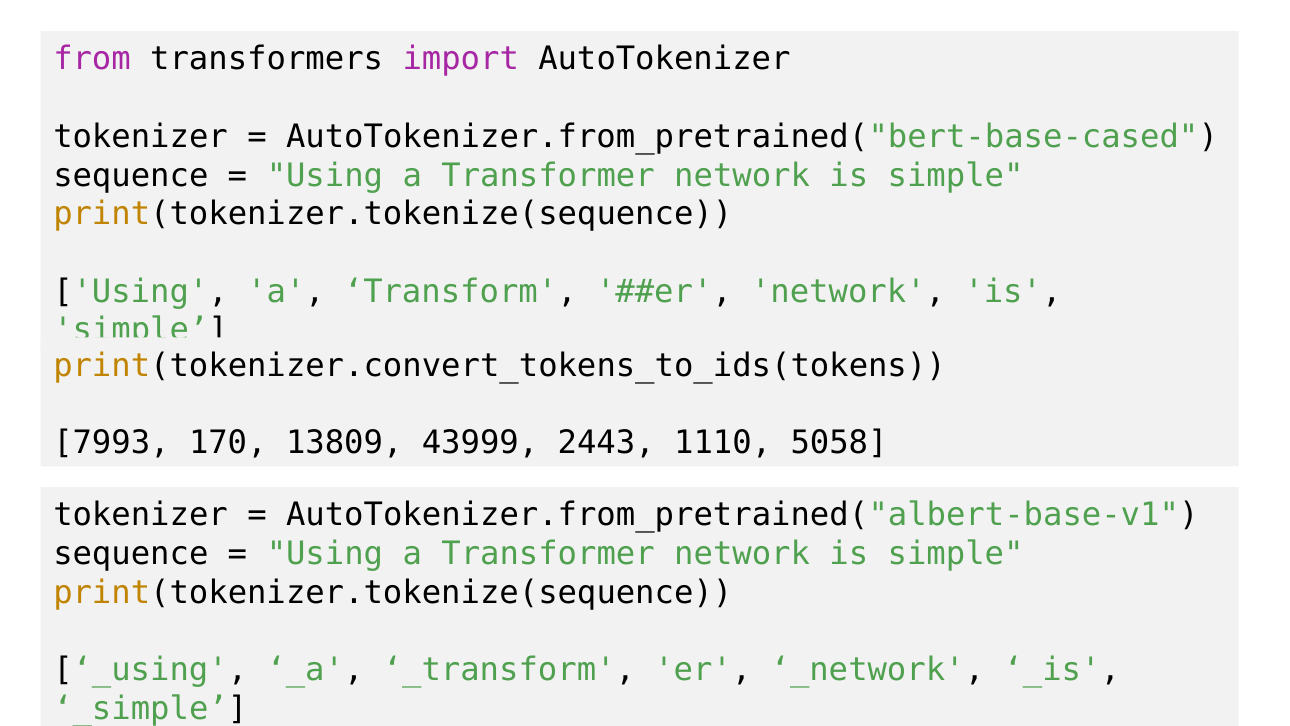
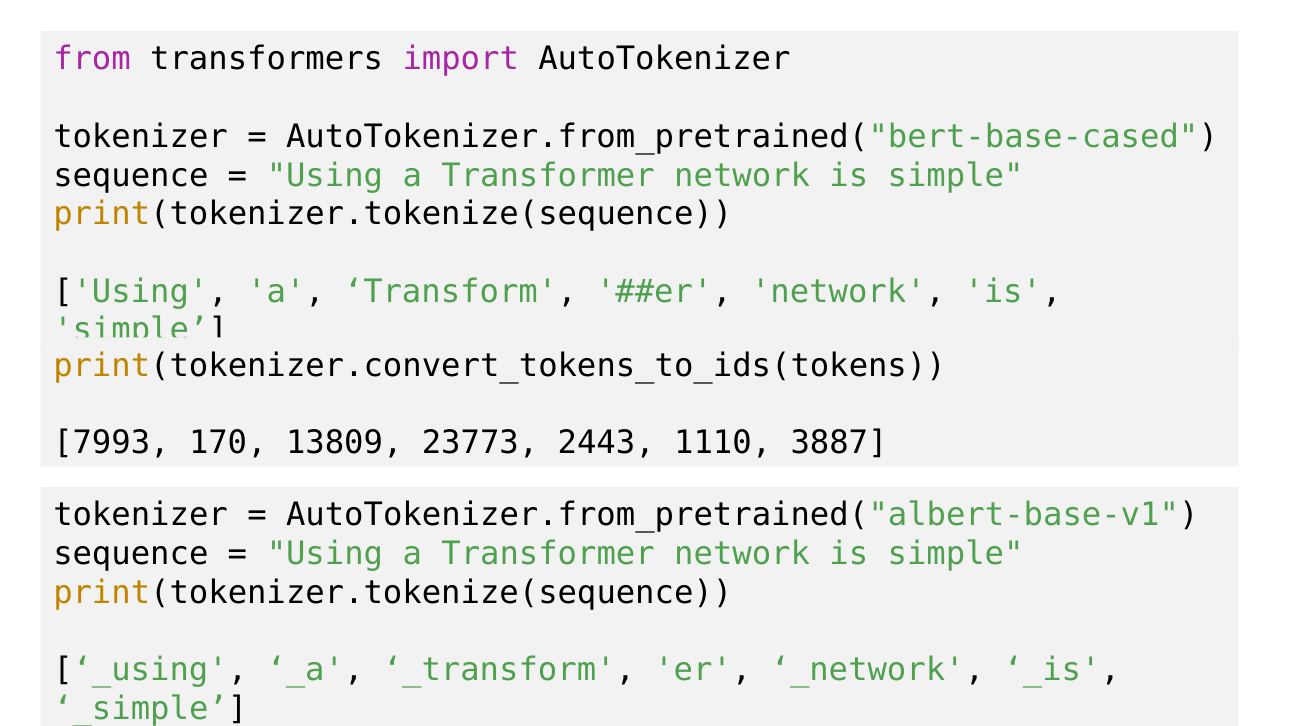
43999: 43999 -> 23773
5058: 5058 -> 3887
